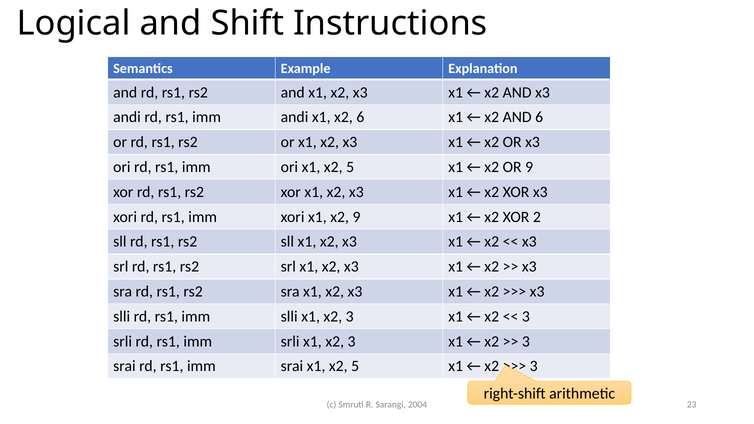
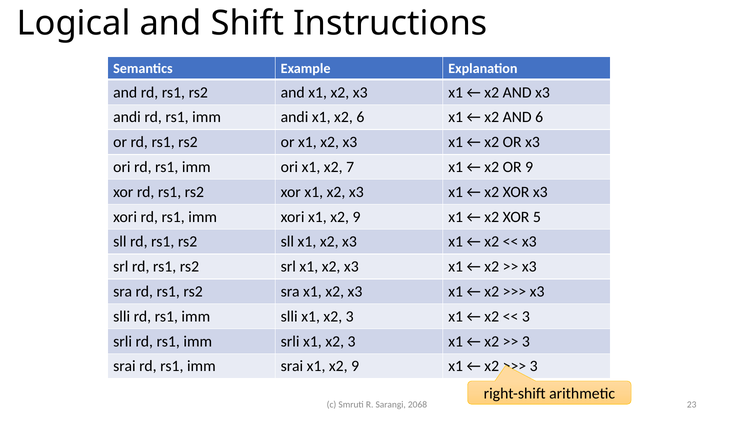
ori x1 x2 5: 5 -> 7
2: 2 -> 5
srai x1 x2 5: 5 -> 9
2004: 2004 -> 2068
